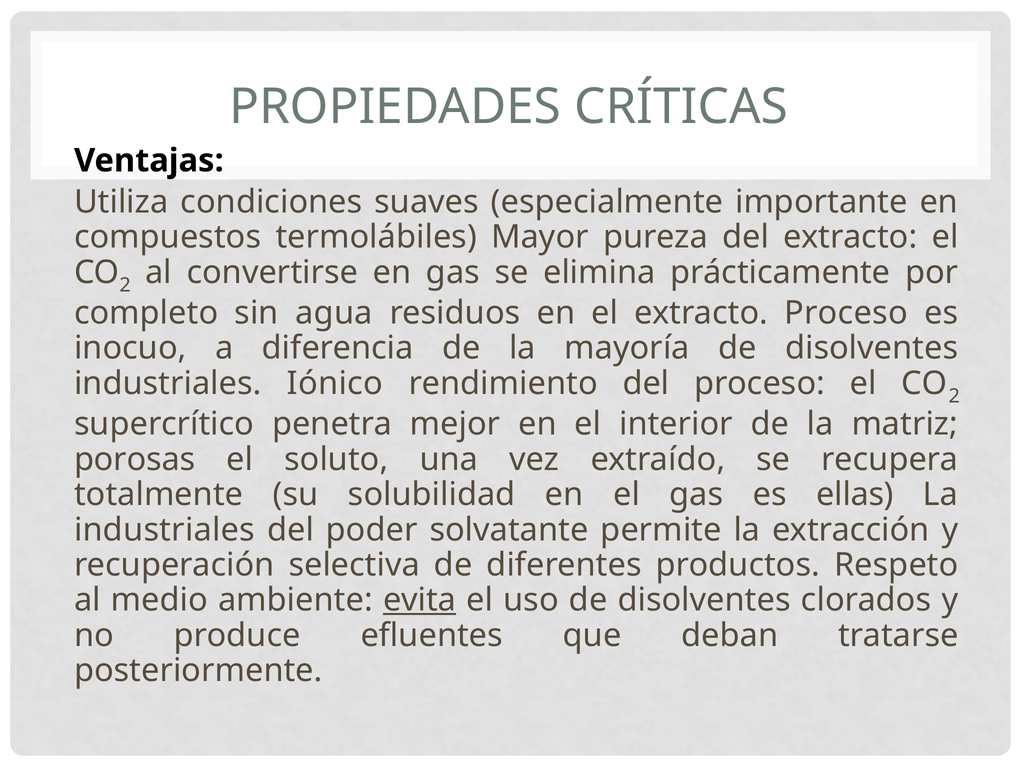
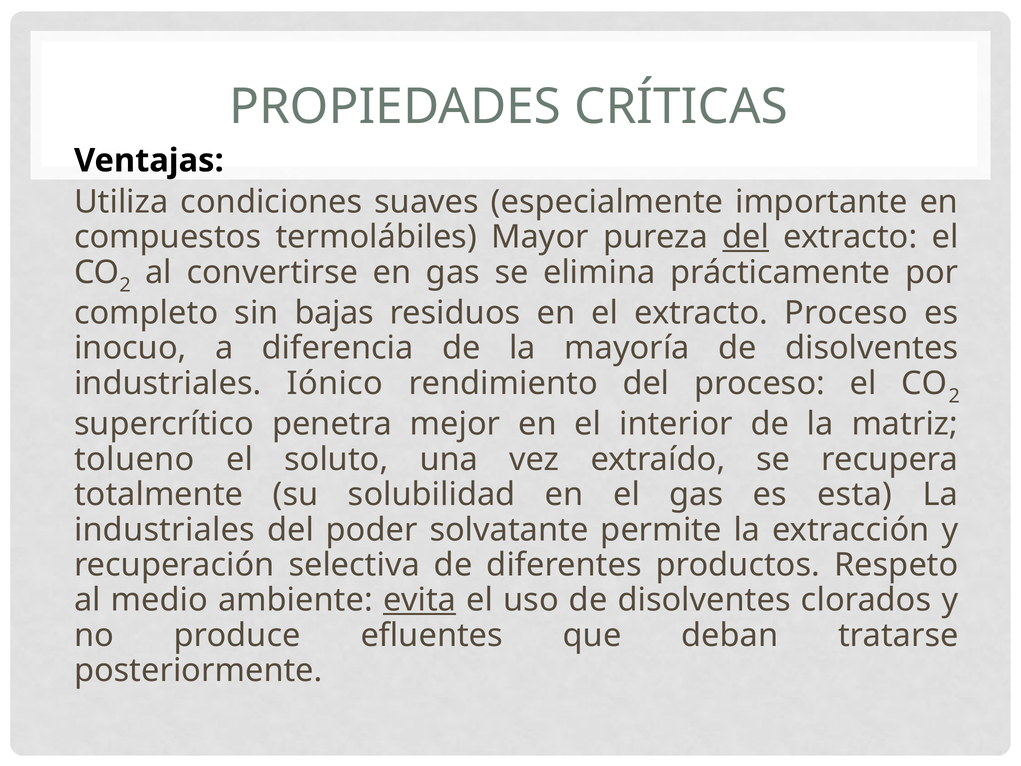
del at (746, 237) underline: none -> present
agua: agua -> bajas
porosas: porosas -> tolueno
ellas: ellas -> esta
